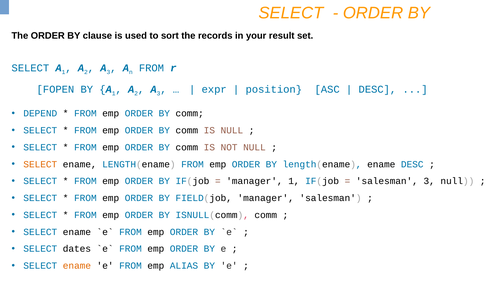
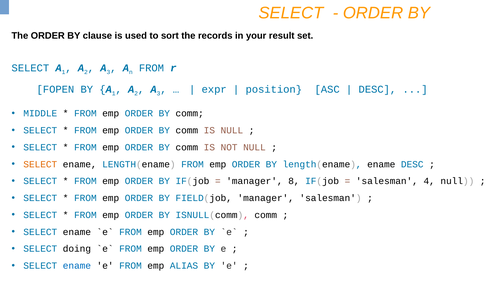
DEPEND: DEPEND -> MIDDLE
manager 1: 1 -> 8
salesman 3: 3 -> 4
dates: dates -> doing
ename at (77, 266) colour: orange -> blue
